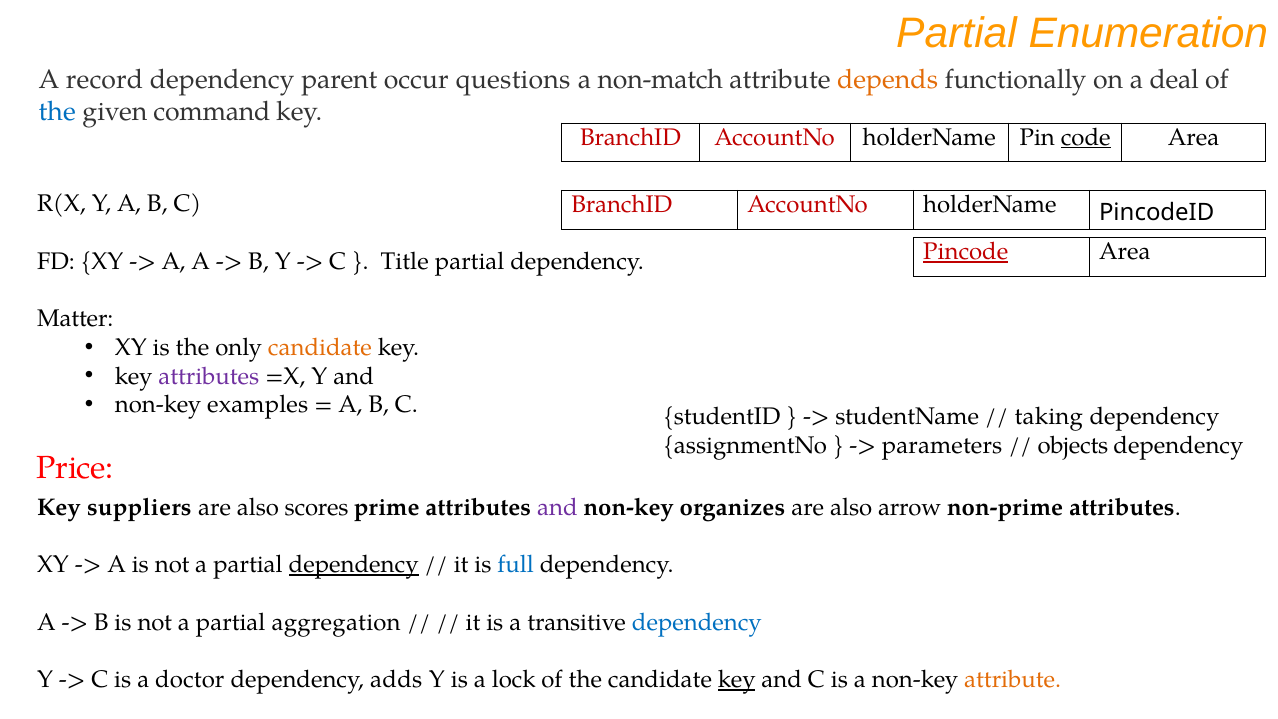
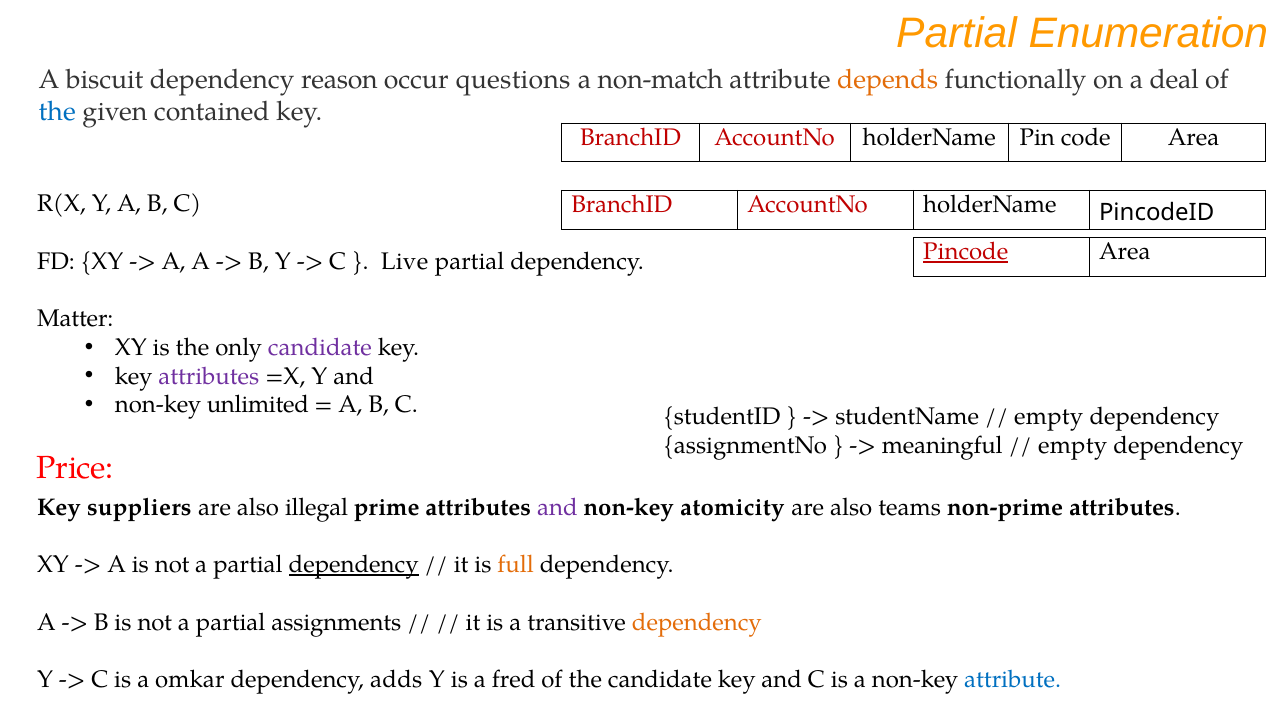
record: record -> biscuit
parent: parent -> reason
command: command -> contained
code underline: present -> none
Title: Title -> Live
candidate at (320, 347) colour: orange -> purple
examples: examples -> unlimited
taking at (1049, 416): taking -> empty
parameters: parameters -> meaningful
objects at (1073, 445): objects -> empty
scores: scores -> illegal
organizes: organizes -> atomicity
arrow: arrow -> teams
full colour: blue -> orange
aggregation: aggregation -> assignments
dependency at (697, 622) colour: blue -> orange
doctor: doctor -> omkar
lock: lock -> fred
key at (737, 680) underline: present -> none
attribute at (1013, 680) colour: orange -> blue
